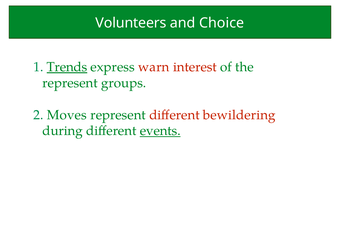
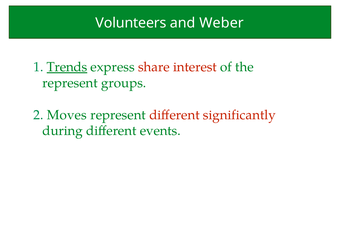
Choice: Choice -> Weber
warn: warn -> share
bewildering: bewildering -> significantly
events underline: present -> none
